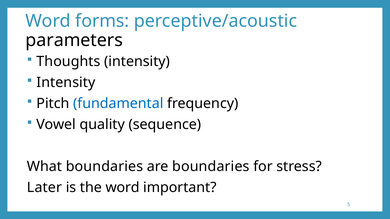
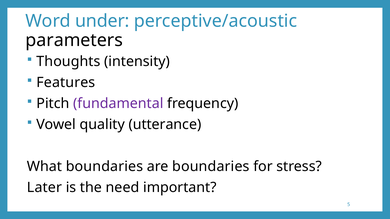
forms: forms -> under
Intensity at (66, 83): Intensity -> Features
fundamental colour: blue -> purple
sequence: sequence -> utterance
the word: word -> need
